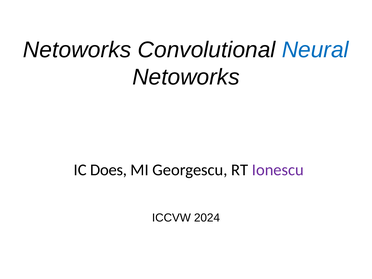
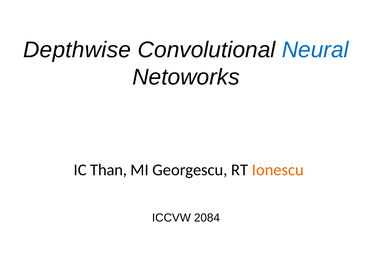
Netoworks at (77, 50): Netoworks -> Depthwise
Does: Does -> Than
Ionescu colour: purple -> orange
2024: 2024 -> 2084
